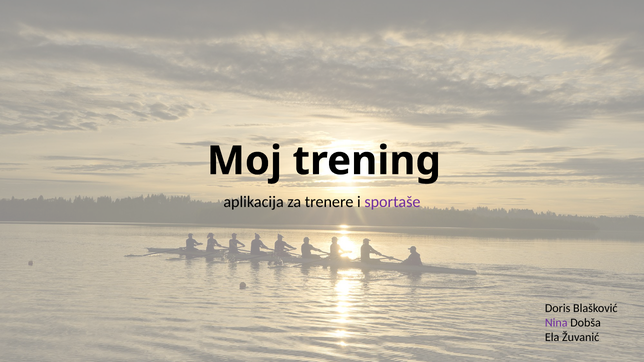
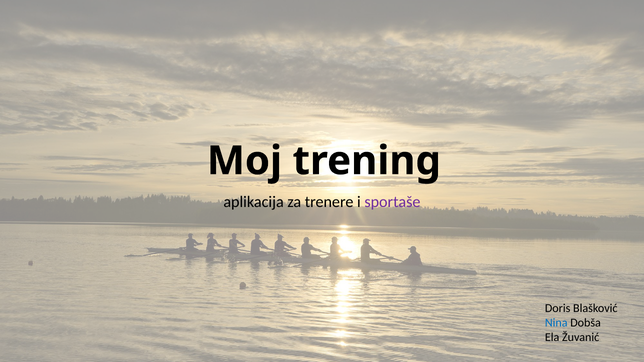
Nina colour: purple -> blue
